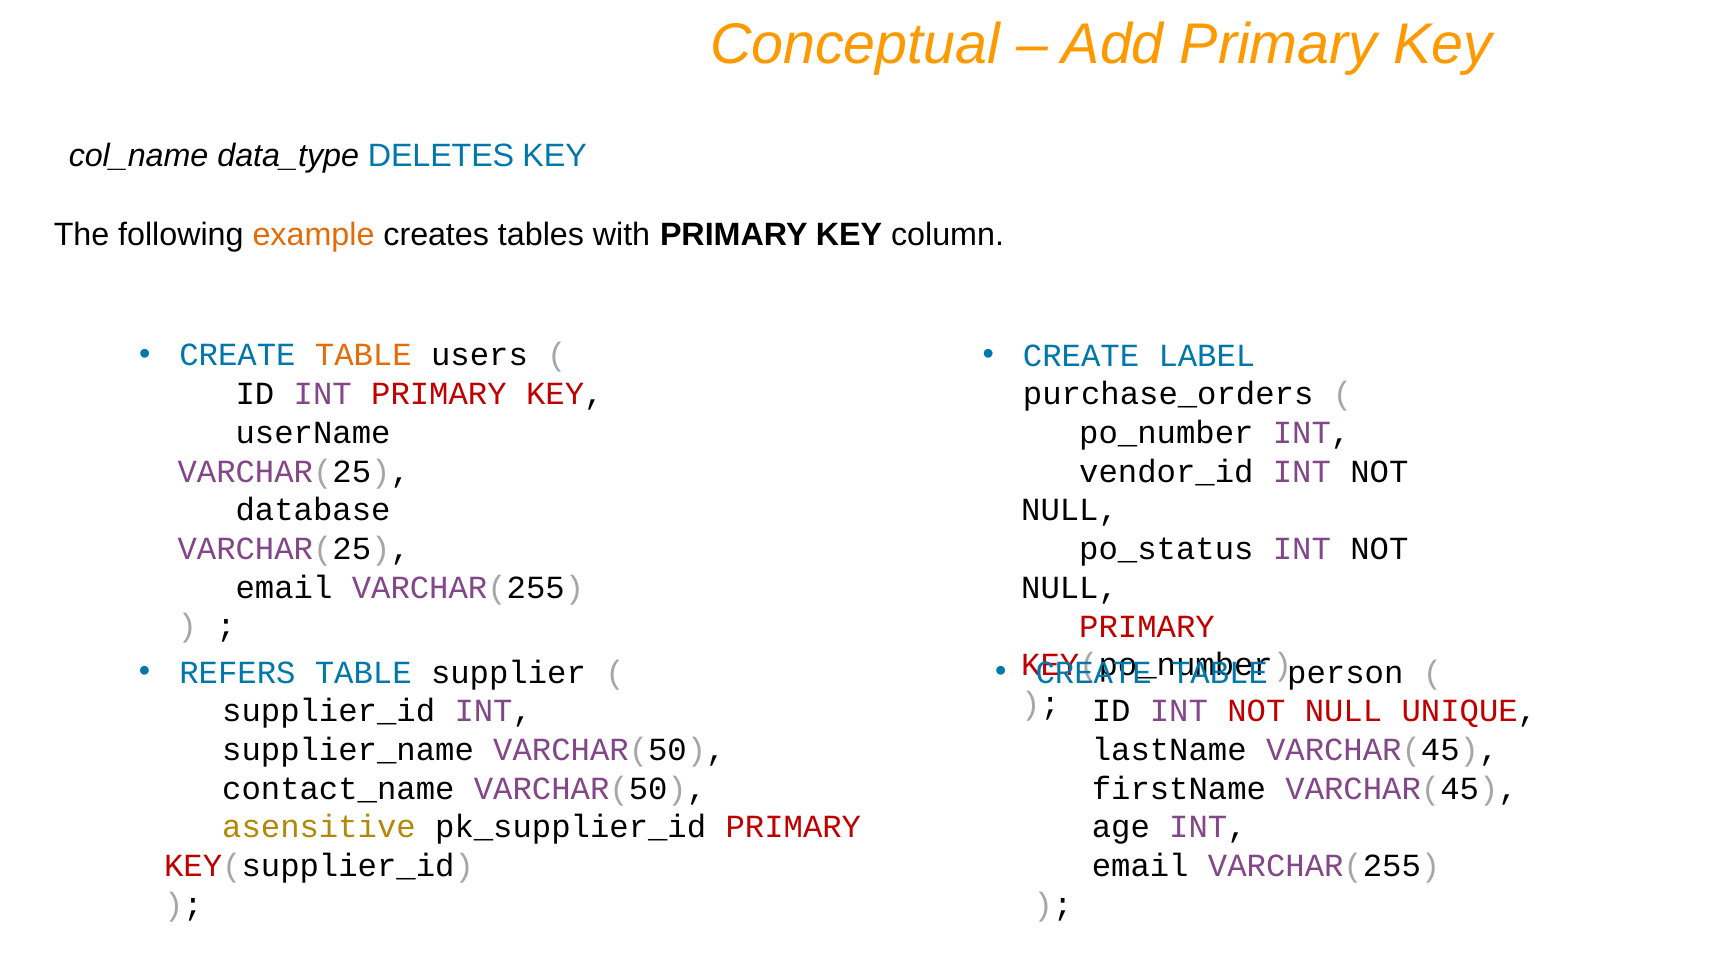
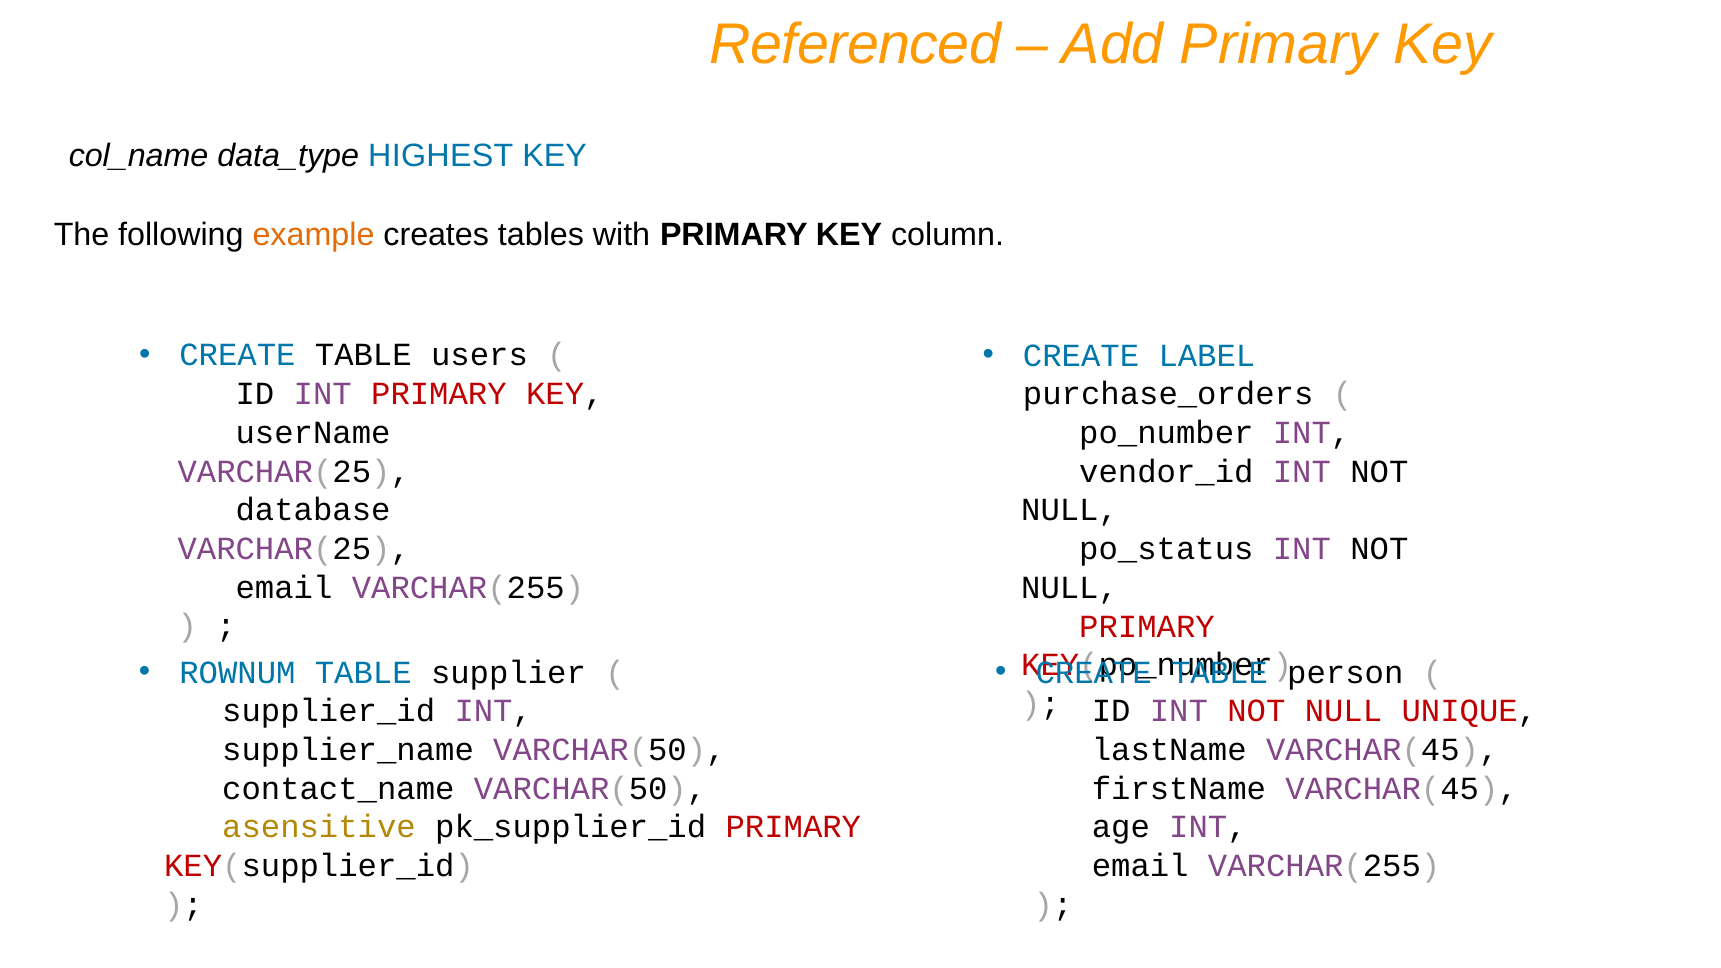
Conceptual: Conceptual -> Referenced
DELETES: DELETES -> HIGHEST
TABLE at (363, 355) colour: orange -> black
REFERS: REFERS -> ROWNUM
